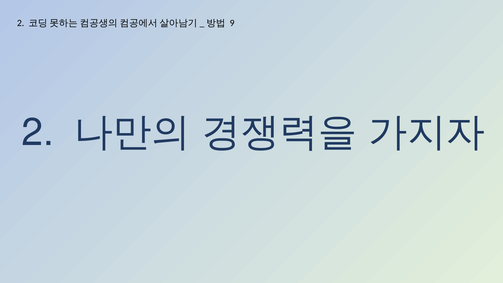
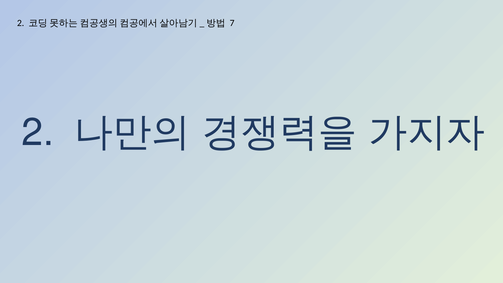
9: 9 -> 7
